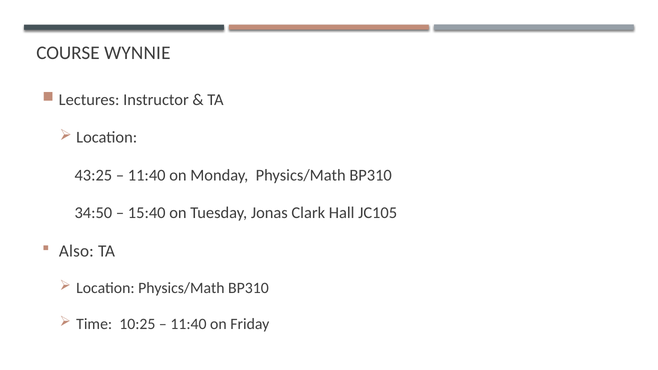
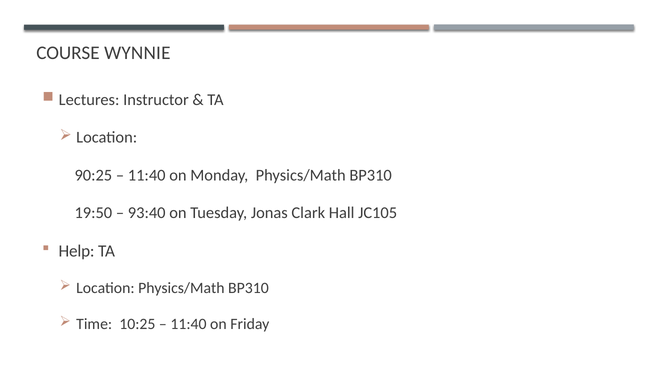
43:25: 43:25 -> 90:25
34:50: 34:50 -> 19:50
15:40: 15:40 -> 93:40
Also: Also -> Help
